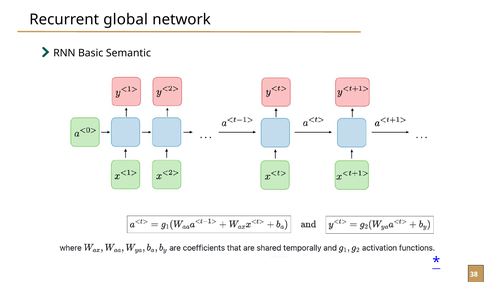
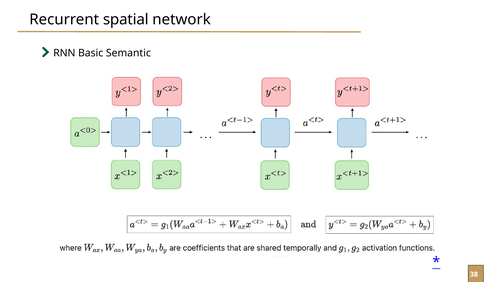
global: global -> spatial
